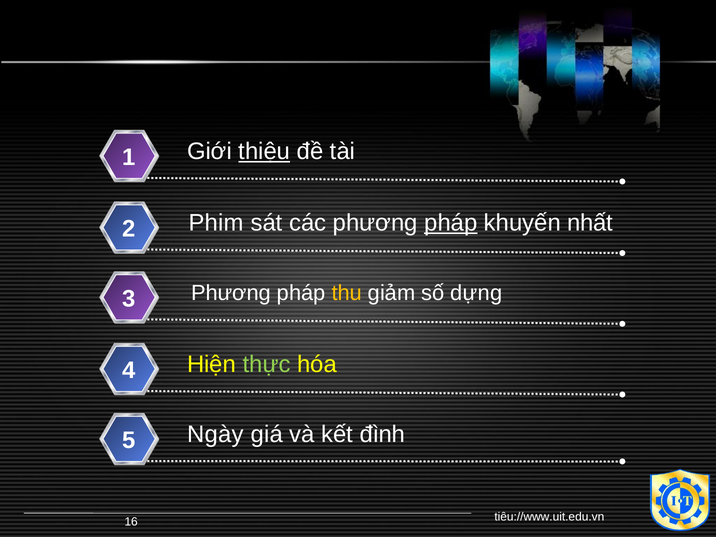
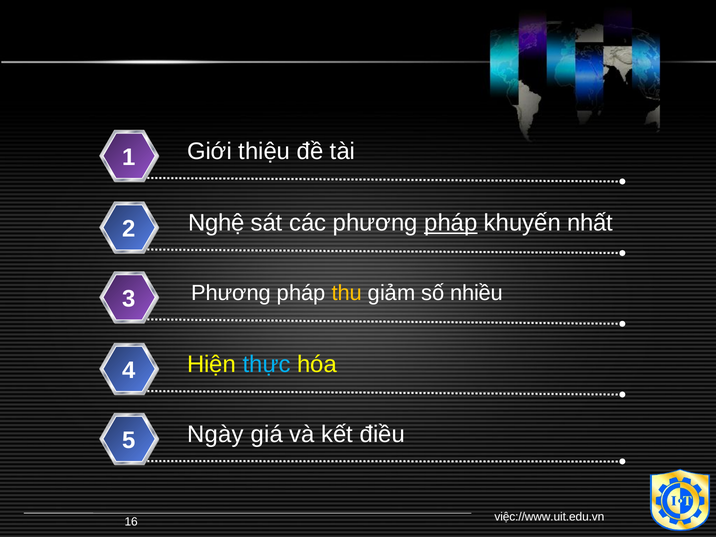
thiệu underline: present -> none
Phim: Phim -> Nghệ
dựng: dựng -> nhiều
thực colour: light green -> light blue
đình: đình -> điều
tiêu://www.uit.edu.vn: tiêu://www.uit.edu.vn -> việc://www.uit.edu.vn
